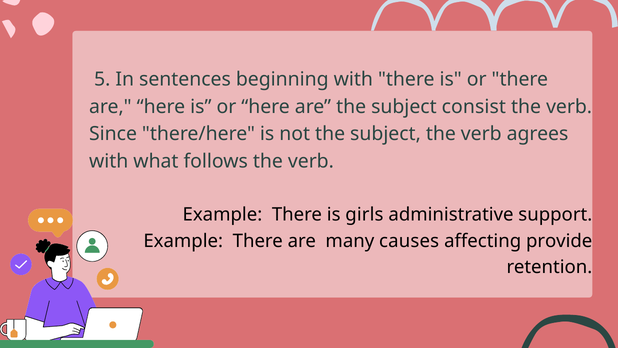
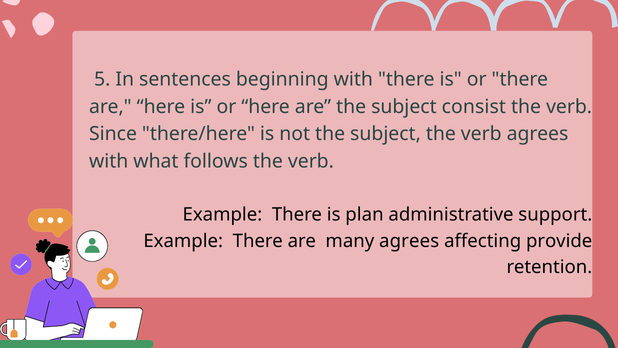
girls: girls -> plan
many causes: causes -> agrees
